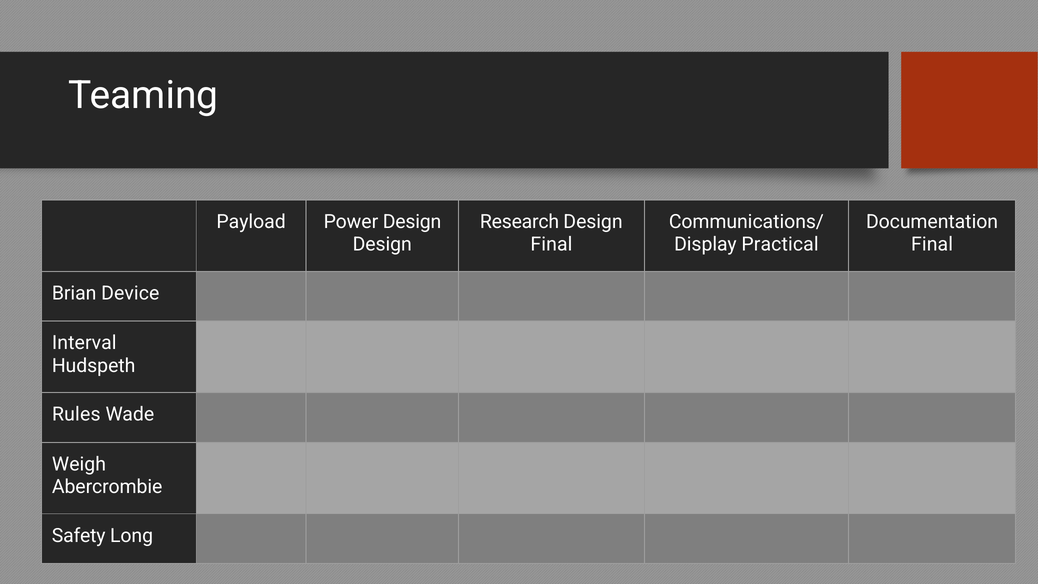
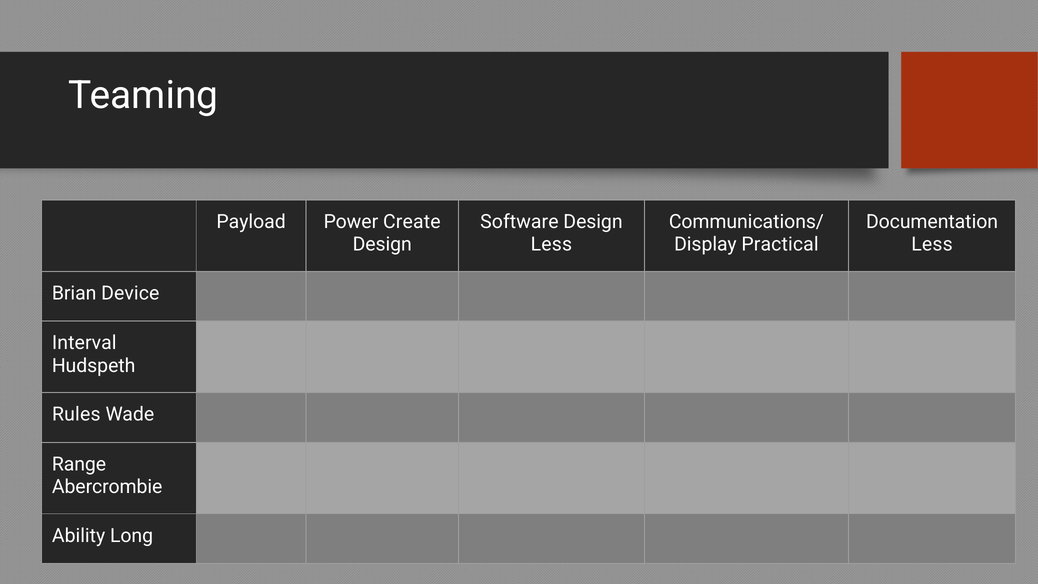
Power Design: Design -> Create
Research: Research -> Software
Final at (551, 244): Final -> Less
Final at (932, 244): Final -> Less
Weigh: Weigh -> Range
Safety: Safety -> Ability
